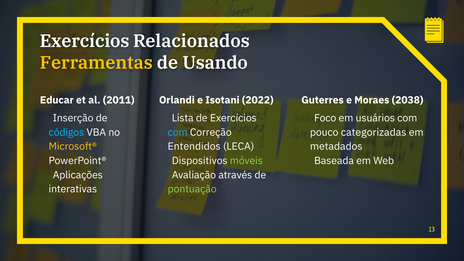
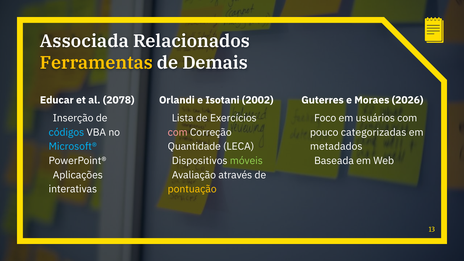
Exercícios at (85, 41): Exercícios -> Associada
Usando: Usando -> Demais
2011: 2011 -> 2078
2022: 2022 -> 2002
2038: 2038 -> 2026
com at (178, 132) colour: light blue -> pink
Microsoft® colour: yellow -> light blue
Entendidos: Entendidos -> Quantidade
pontuação colour: light green -> yellow
